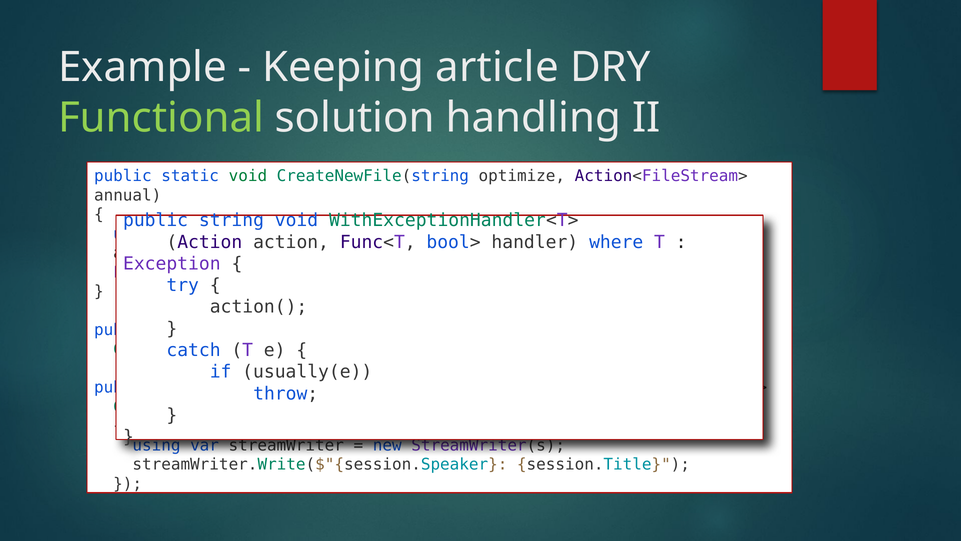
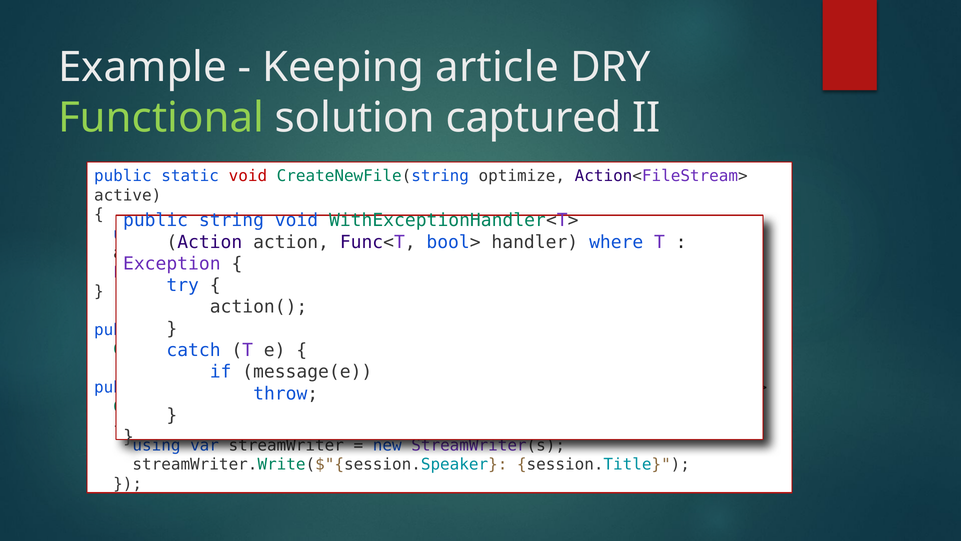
handling: handling -> captured
void at (248, 176) colour: green -> red
annual: annual -> active
usually(e: usually(e -> message(e
